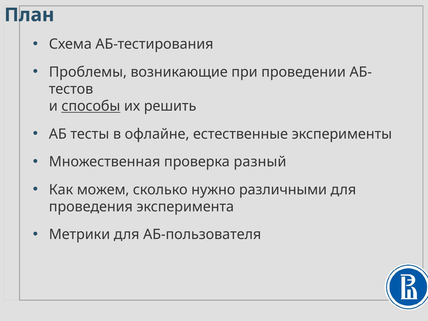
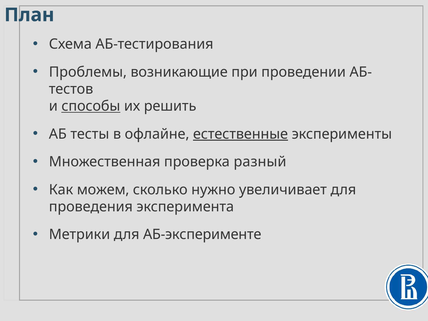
естественные underline: none -> present
различными: различными -> увеличивает
АБ-пользователя: АБ-пользователя -> АБ-эксперименте
